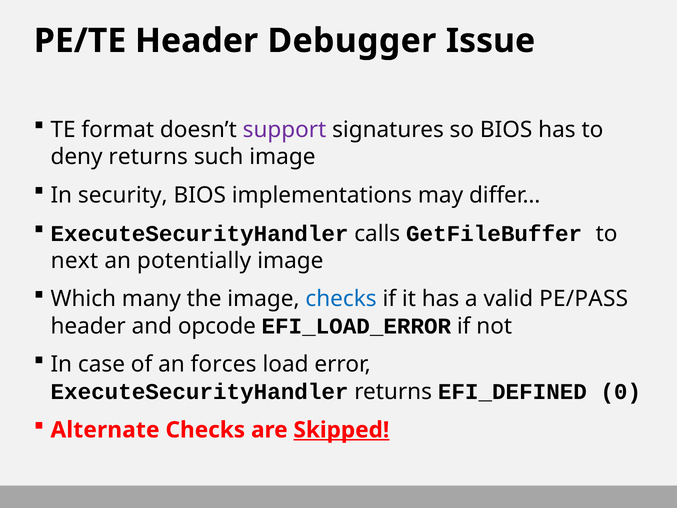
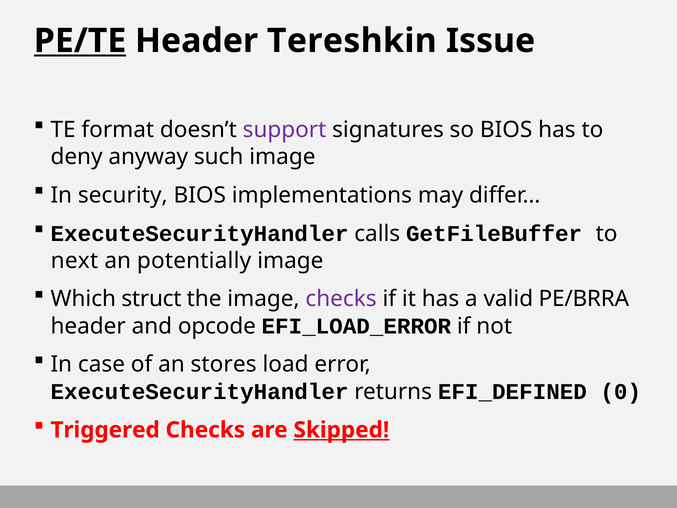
PE/TE underline: none -> present
Debugger: Debugger -> Tereshkin
deny returns: returns -> anyway
many: many -> struct
checks at (341, 299) colour: blue -> purple
PE/PASS: PE/PASS -> PE/BRRA
forces: forces -> stores
Alternate: Alternate -> Triggered
